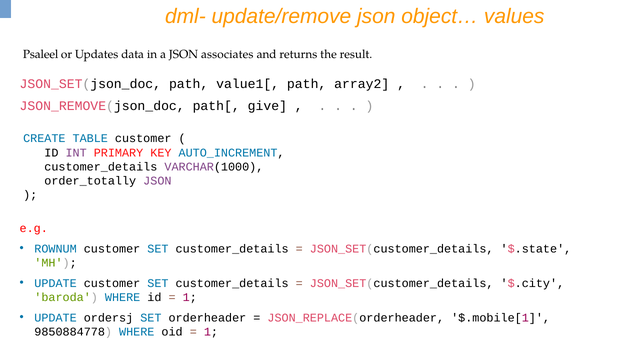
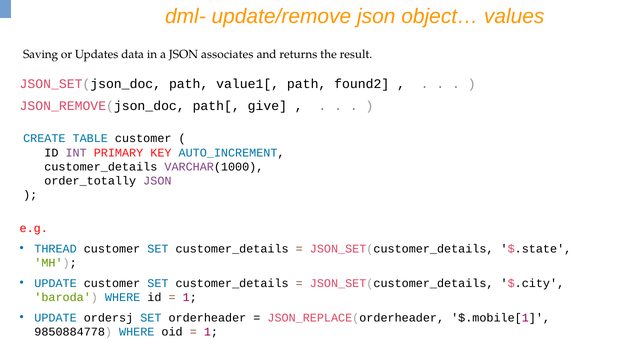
Psaleel: Psaleel -> Saving
array2: array2 -> found2
ROWNUM: ROWNUM -> THREAD
